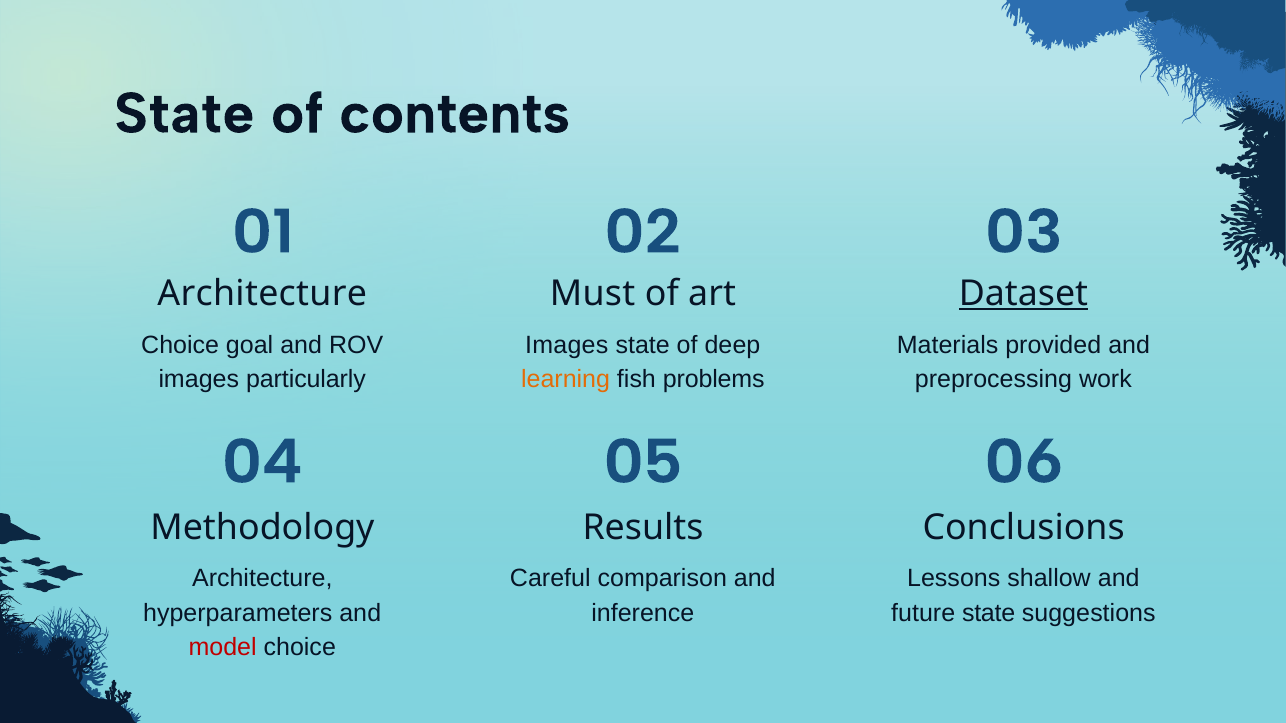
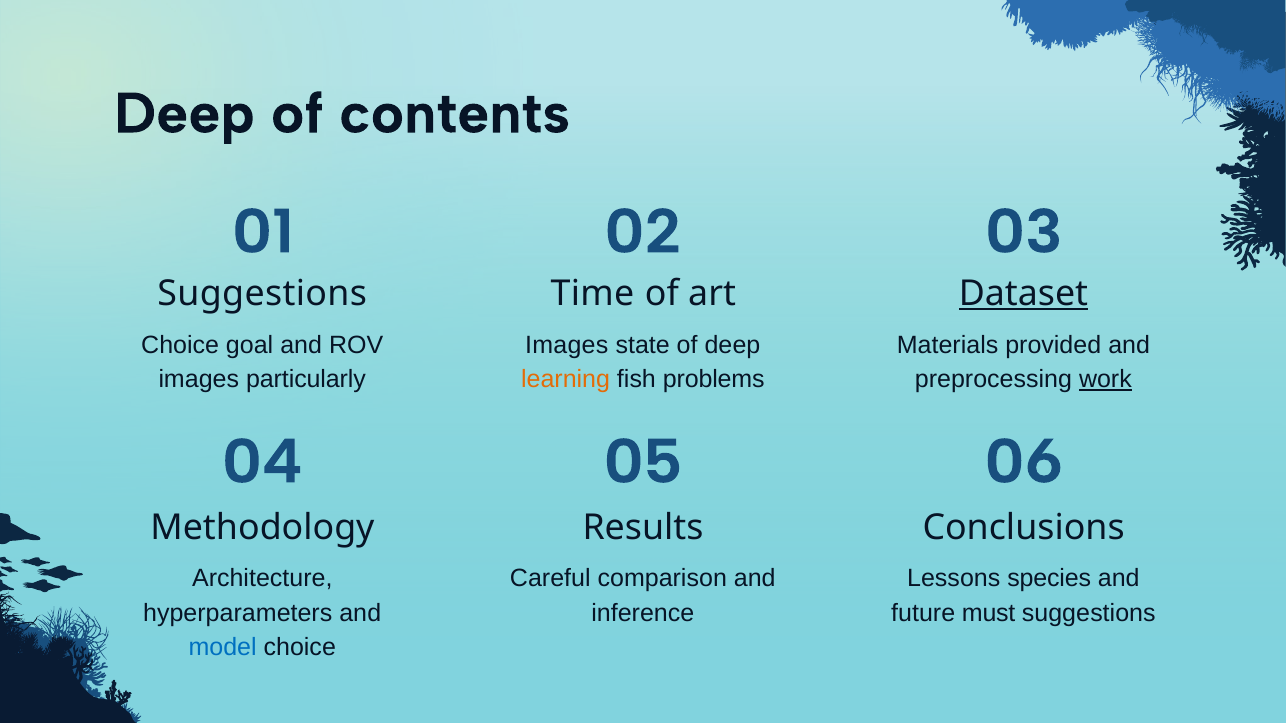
State at (184, 114): State -> Deep
Architecture at (262, 294): Architecture -> Suggestions
Must: Must -> Time
work underline: none -> present
shallow: shallow -> species
future state: state -> must
model colour: red -> blue
